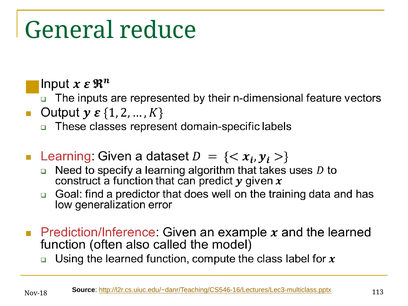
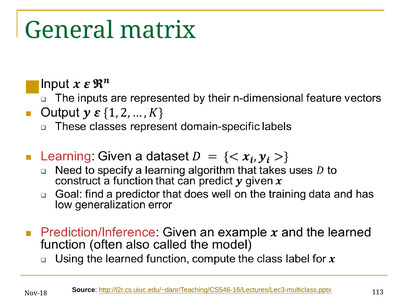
reduce: reduce -> matrix
